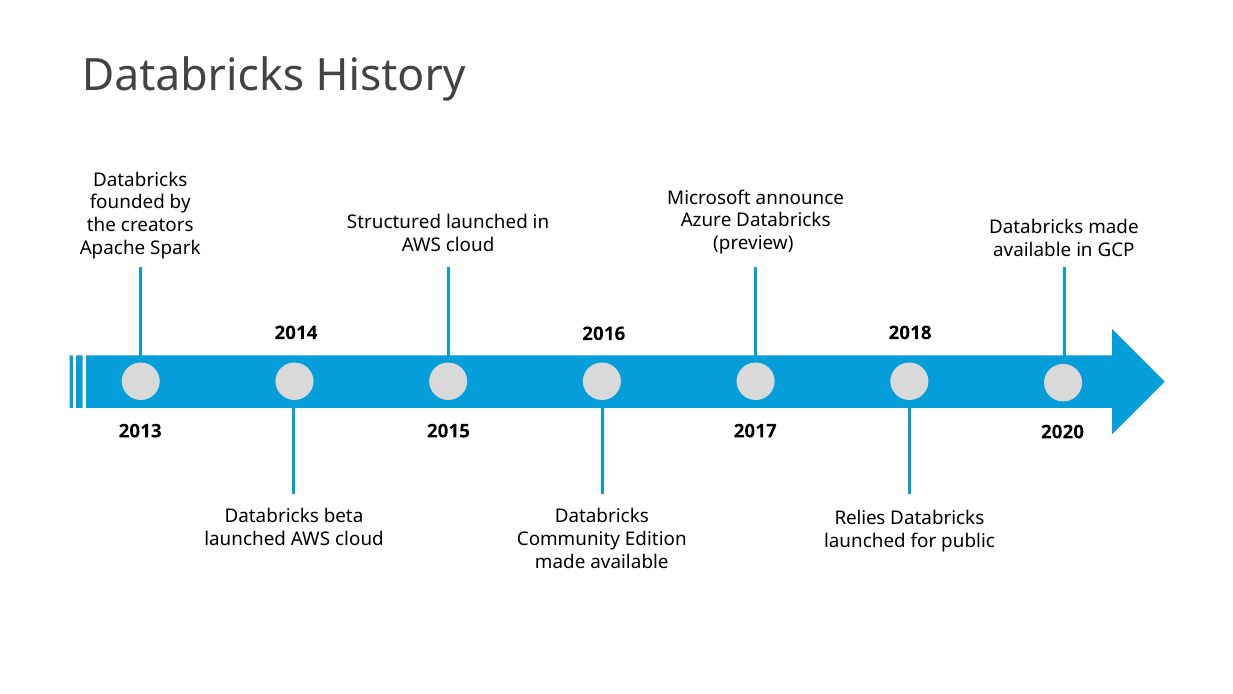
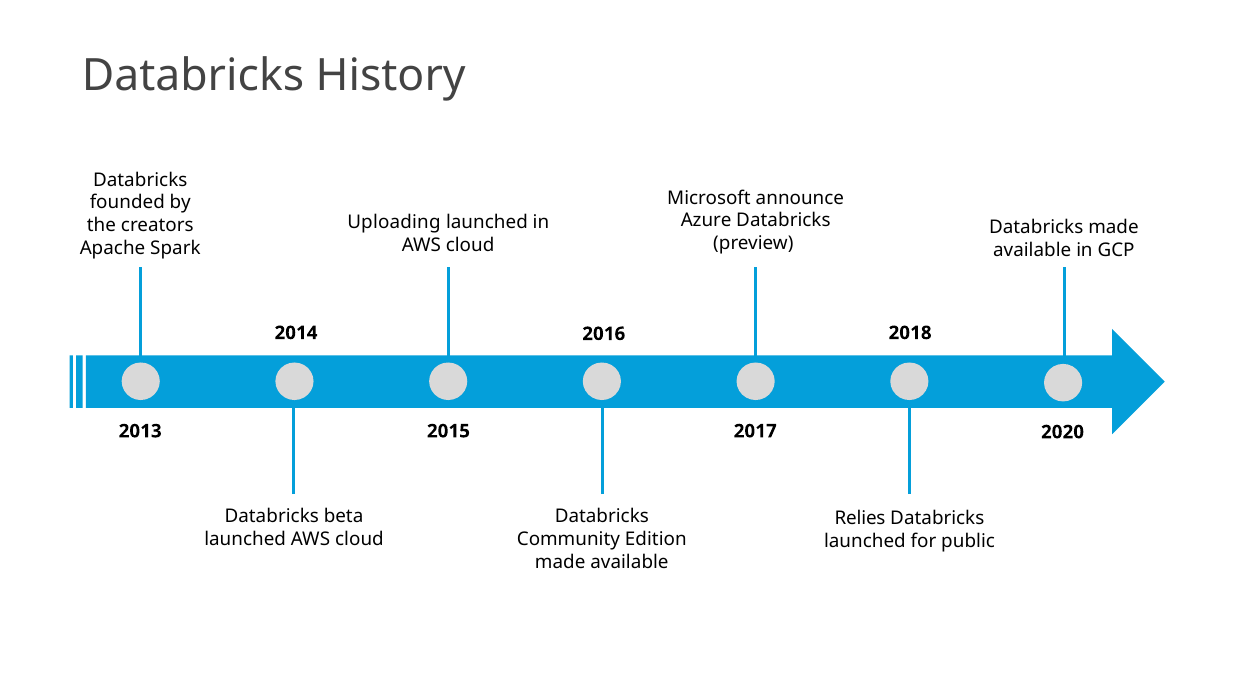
Structured: Structured -> Uploading
